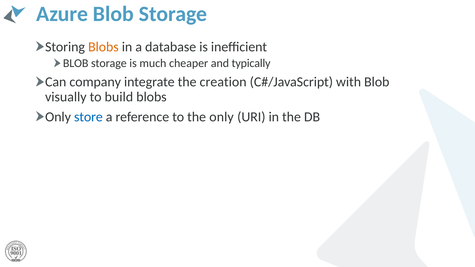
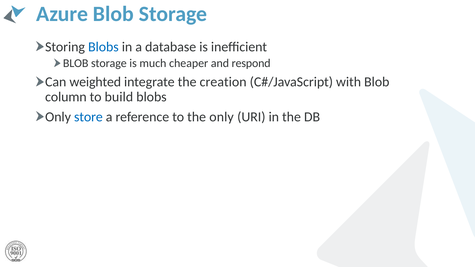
Blobs at (103, 47) colour: orange -> blue
typically: typically -> respond
company: company -> weighted
visually: visually -> column
